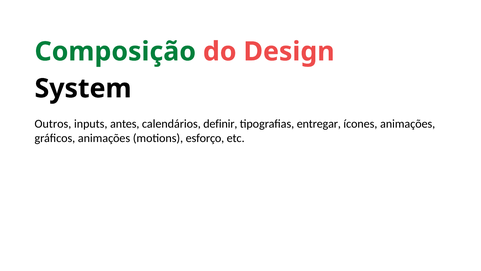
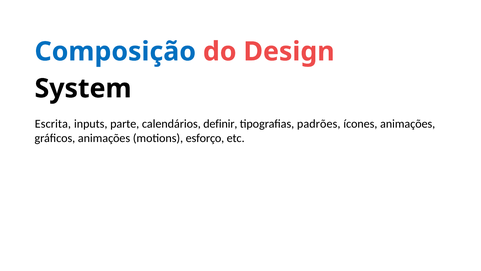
Composição colour: green -> blue
Outros: Outros -> Escrita
antes: antes -> parte
entregar: entregar -> padrões
